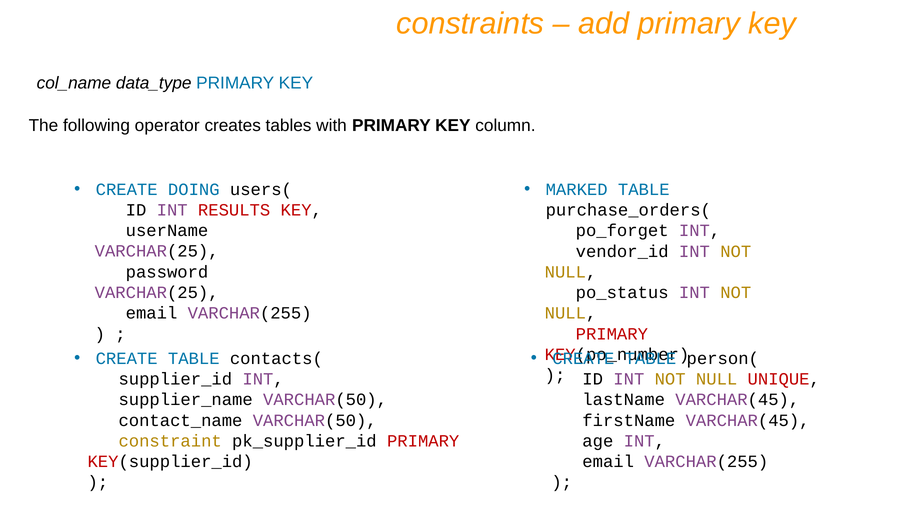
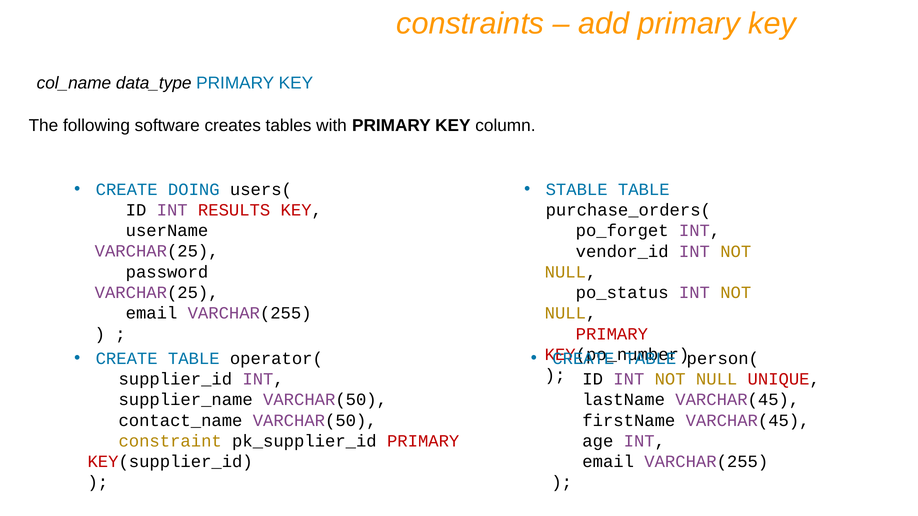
operator: operator -> software
MARKED: MARKED -> STABLE
contacts(: contacts( -> operator(
